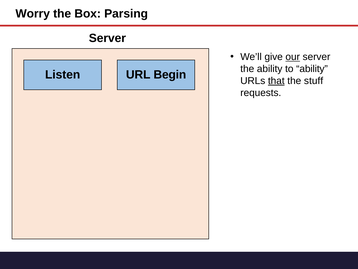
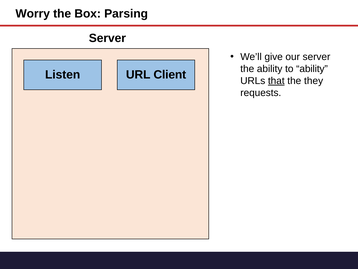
our underline: present -> none
Begin: Begin -> Client
stuff: stuff -> they
